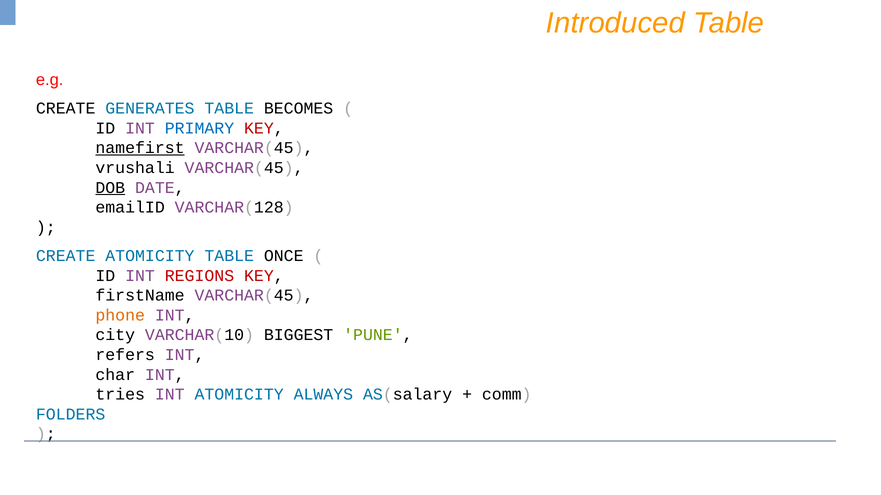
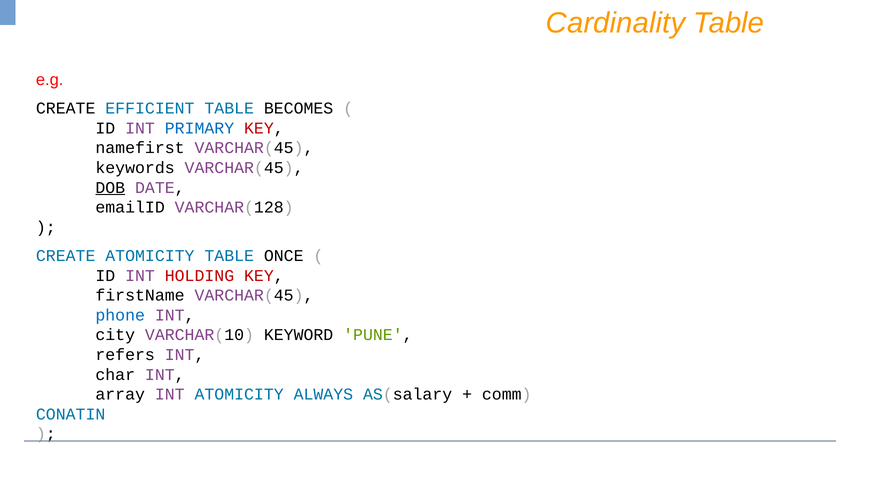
Introduced: Introduced -> Cardinality
GENERATES: GENERATES -> EFFICIENT
namefirst underline: present -> none
vrushali: vrushali -> keywords
REGIONS: REGIONS -> HOLDING
phone colour: orange -> blue
BIGGEST: BIGGEST -> KEYWORD
tries: tries -> array
FOLDERS: FOLDERS -> CONATIN
